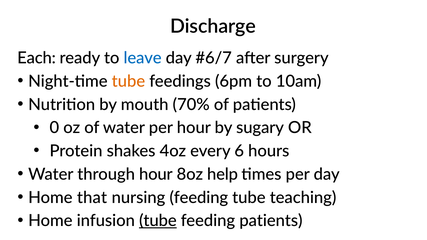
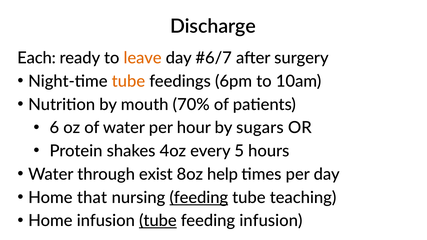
leave colour: blue -> orange
0: 0 -> 6
sugary: sugary -> sugars
6: 6 -> 5
through hour: hour -> exist
feeding at (199, 198) underline: none -> present
feeding patients: patients -> infusion
